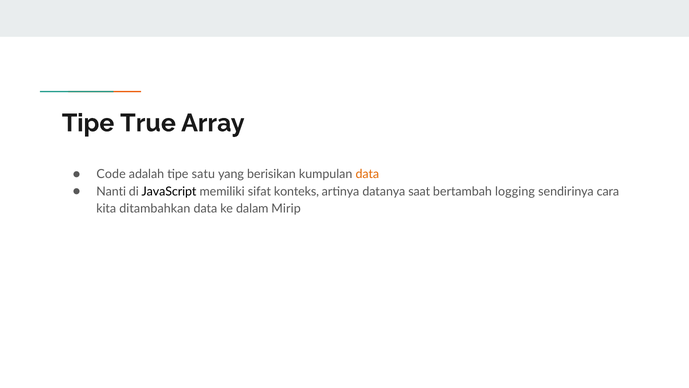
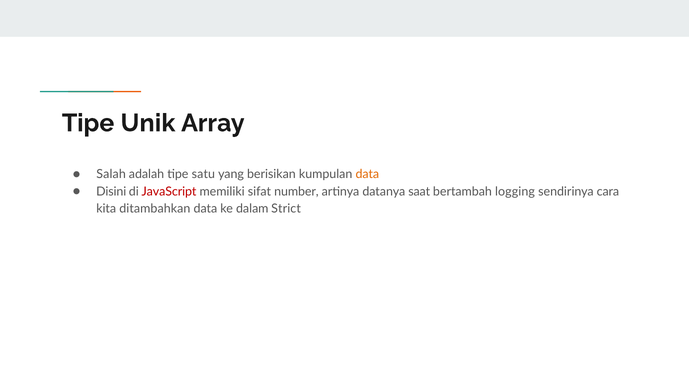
True: True -> Unik
Code: Code -> Salah
Nanti: Nanti -> Disini
JavaScript colour: black -> red
konteks: konteks -> number
Mirip: Mirip -> Strict
